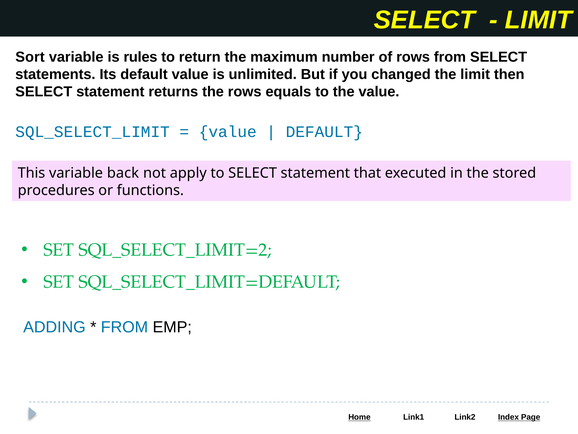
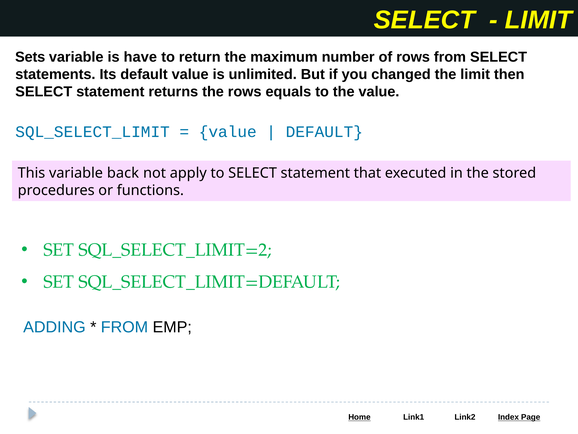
Sort: Sort -> Sets
rules: rules -> have
